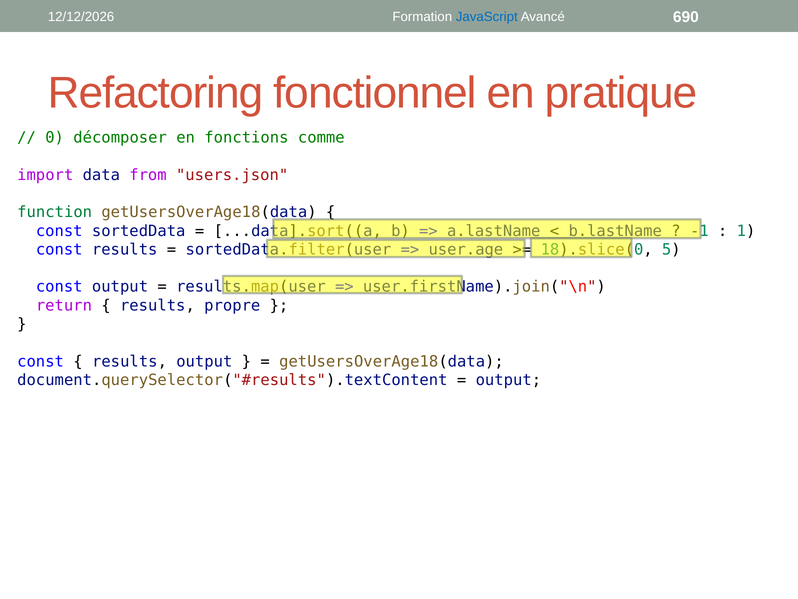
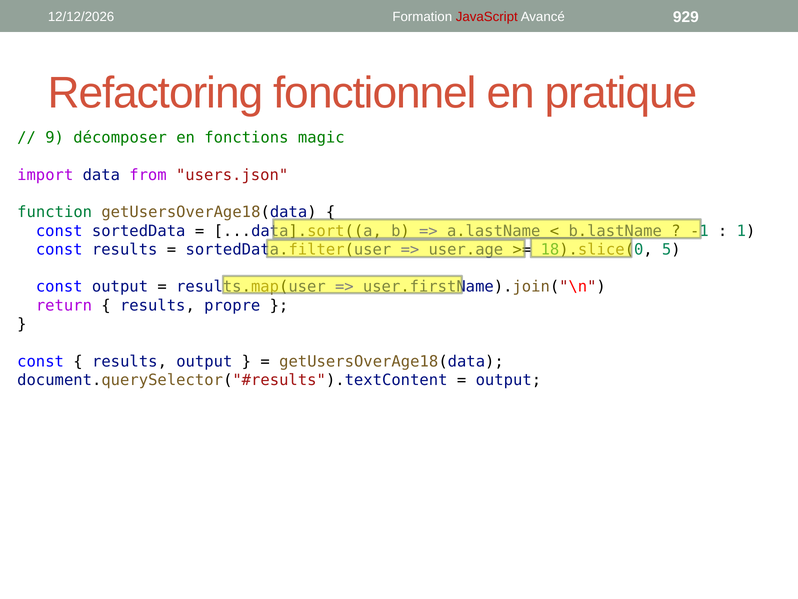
JavaScript colour: blue -> red
690: 690 -> 929
0: 0 -> 9
comme: comme -> magic
